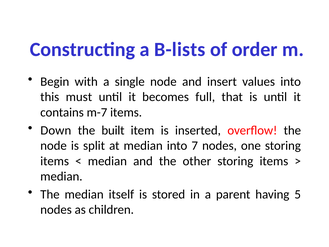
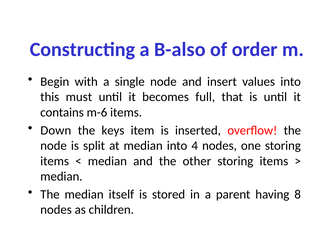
B-lists: B-lists -> B-also
m-7: m-7 -> m-6
built: built -> keys
7: 7 -> 4
5: 5 -> 8
